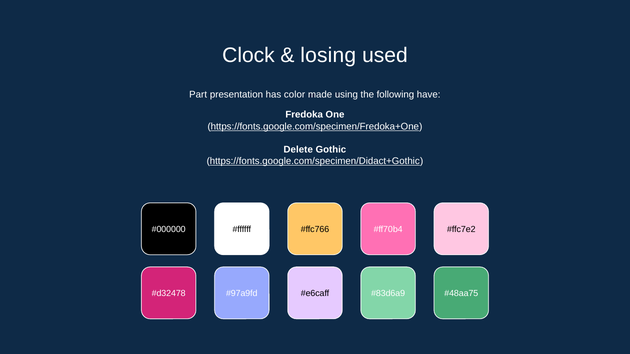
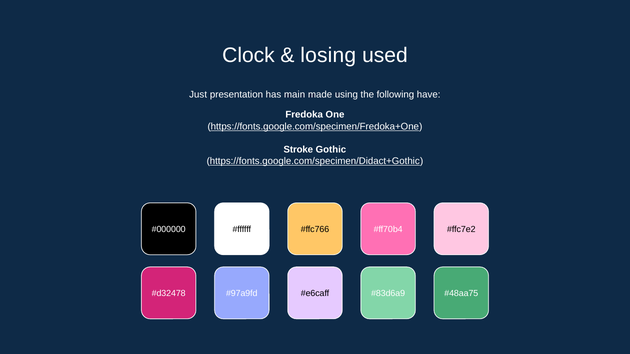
Part: Part -> Just
color: color -> main
Delete: Delete -> Stroke
